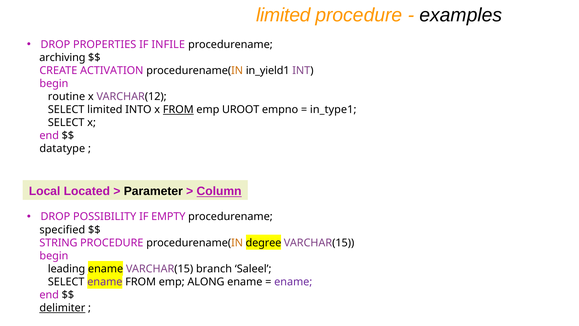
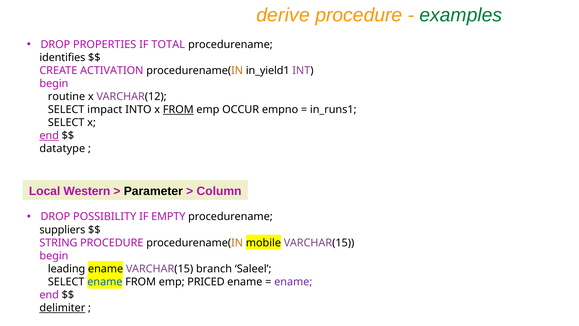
limited at (283, 15): limited -> derive
examples colour: black -> green
INFILE: INFILE -> TOTAL
archiving: archiving -> identifies
SELECT limited: limited -> impact
UROOT: UROOT -> OCCUR
in_type1: in_type1 -> in_runs1
end at (49, 136) underline: none -> present
Located: Located -> Western
Column underline: present -> none
specified: specified -> suppliers
degree: degree -> mobile
ename at (105, 282) colour: purple -> blue
ALONG: ALONG -> PRICED
